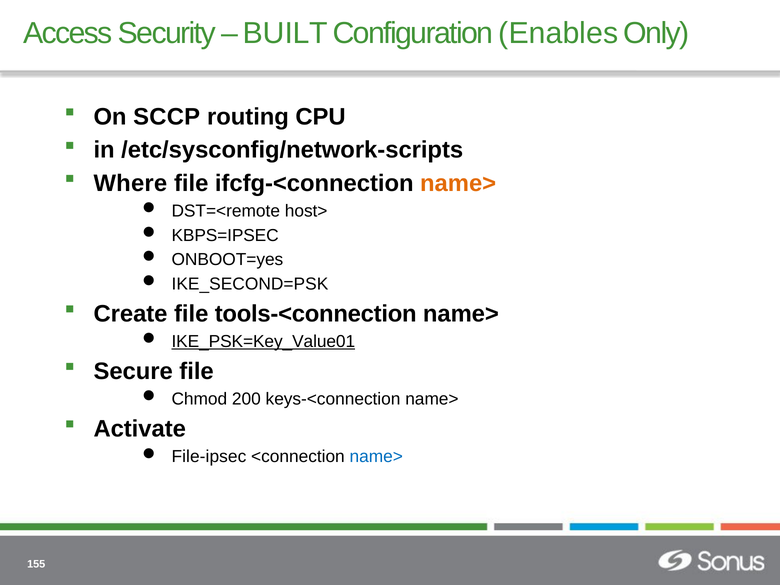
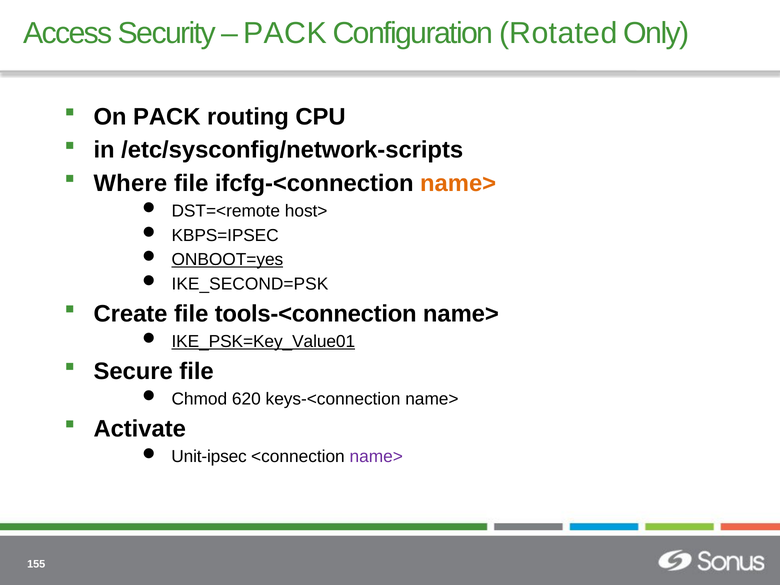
BUILT at (285, 33): BUILT -> PACK
Enables: Enables -> Rotated
On SCCP: SCCP -> PACK
ONBOOT=yes underline: none -> present
200: 200 -> 620
File-ipsec: File-ipsec -> Unit-ipsec
name> at (376, 457) colour: blue -> purple
